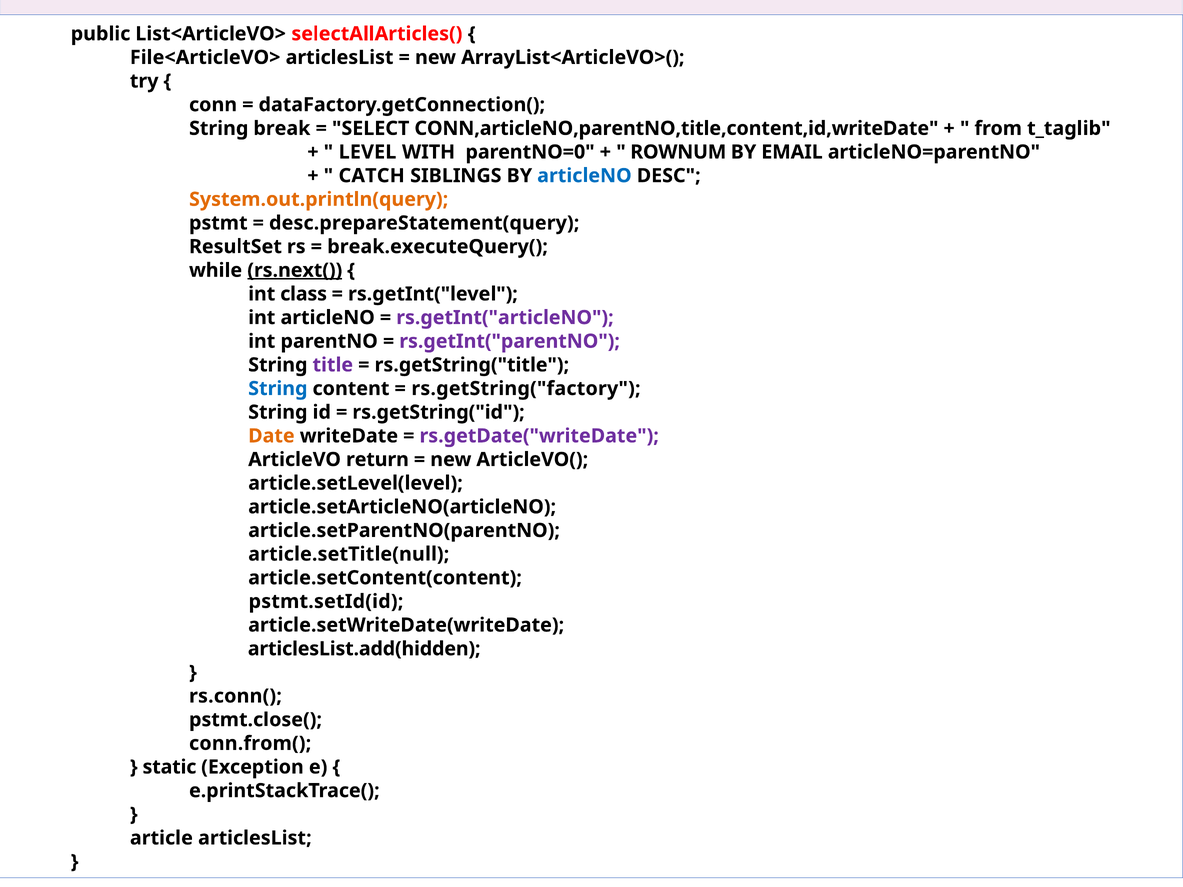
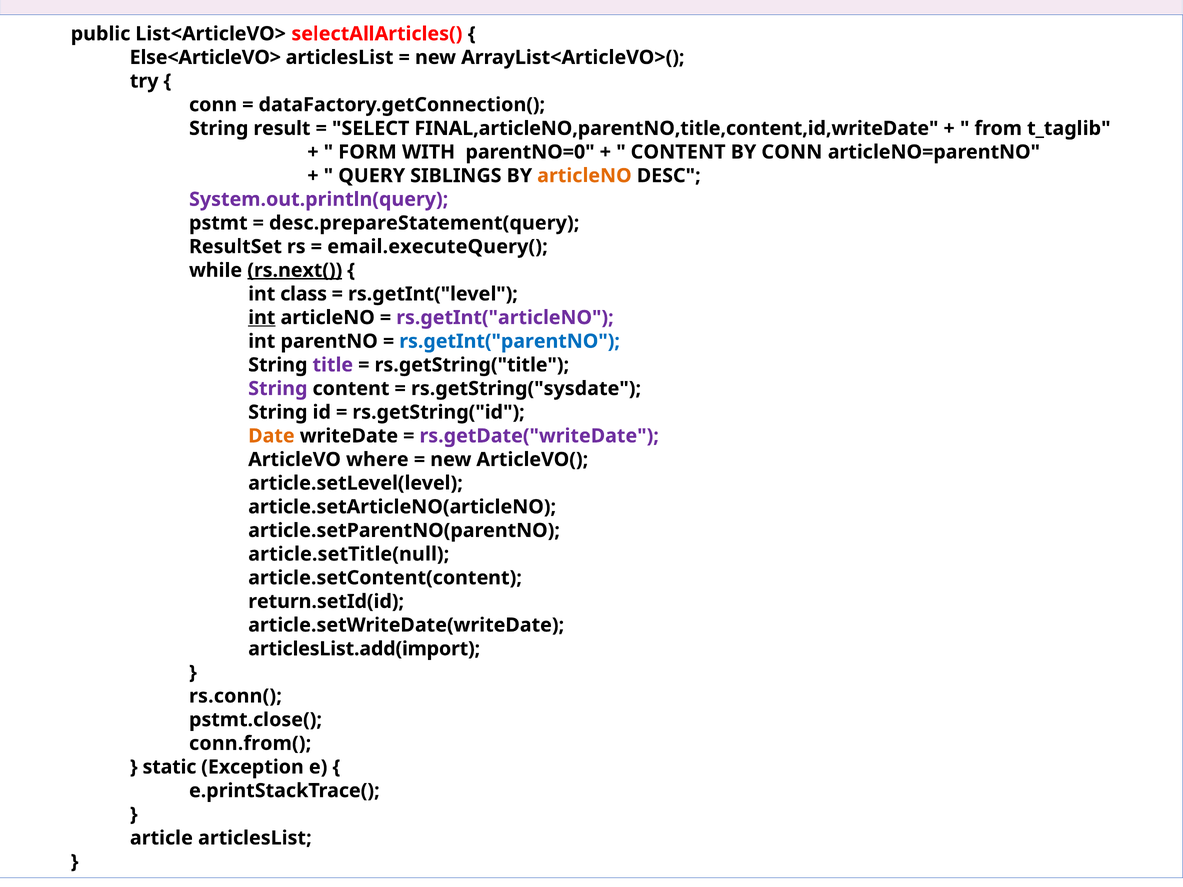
File<ArticleVO>: File<ArticleVO> -> Else<ArticleVO>
break: break -> result
CONN,articleNO,parentNO,title,content,id,writeDate: CONN,articleNO,parentNO,title,content,id,writeDate -> FINAL,articleNO,parentNO,title,content,id,writeDate
LEVEL: LEVEL -> FORM
ROWNUM at (678, 152): ROWNUM -> CONTENT
BY EMAIL: EMAIL -> CONN
CATCH: CATCH -> QUERY
articleNO at (584, 176) colour: blue -> orange
System.out.println(query colour: orange -> purple
break.executeQuery(: break.executeQuery( -> email.executeQuery(
int at (262, 318) underline: none -> present
rs.getInt("parentNO colour: purple -> blue
String at (278, 389) colour: blue -> purple
rs.getString("factory: rs.getString("factory -> rs.getString("sysdate
return: return -> where
pstmt.setId(id: pstmt.setId(id -> return.setId(id
articlesList.add(hidden: articlesList.add(hidden -> articlesList.add(import
